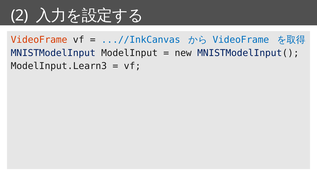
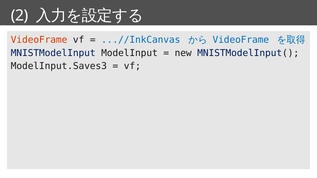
ModelInput.Learn3: ModelInput.Learn3 -> ModelInput.Saves3
